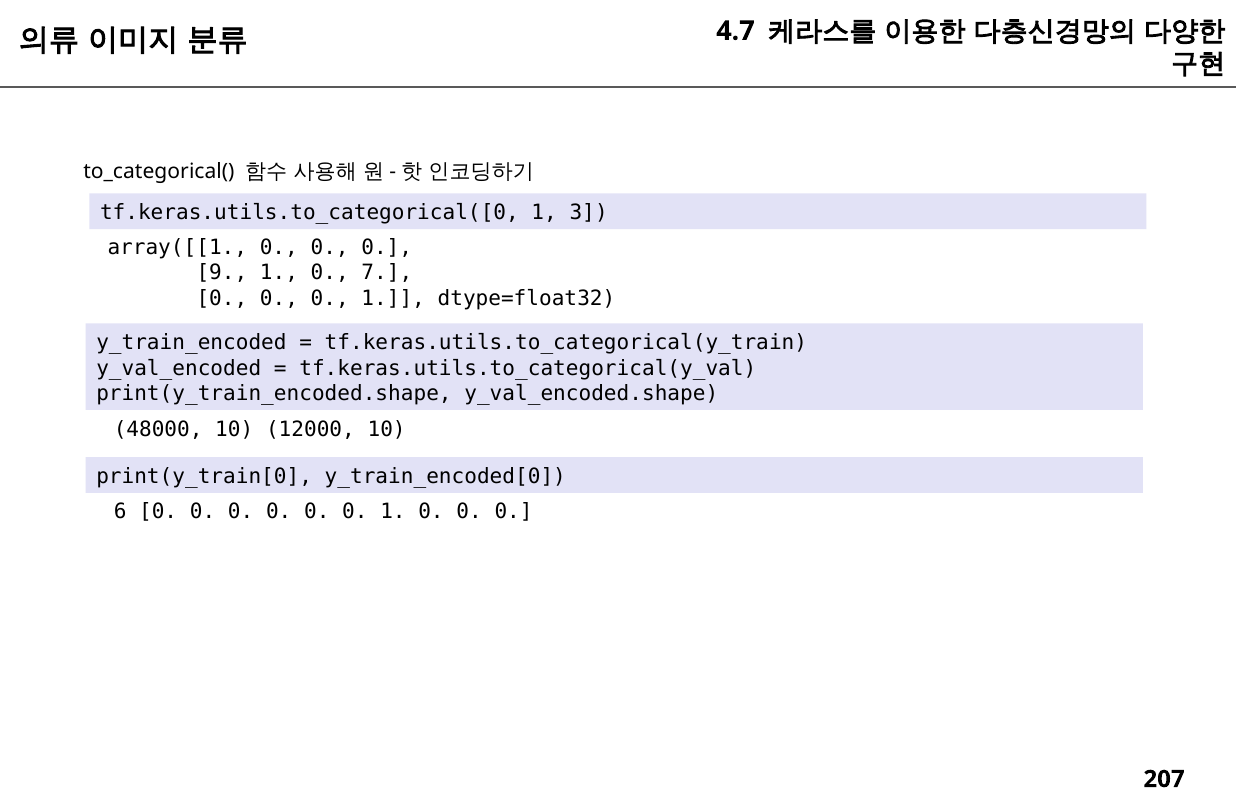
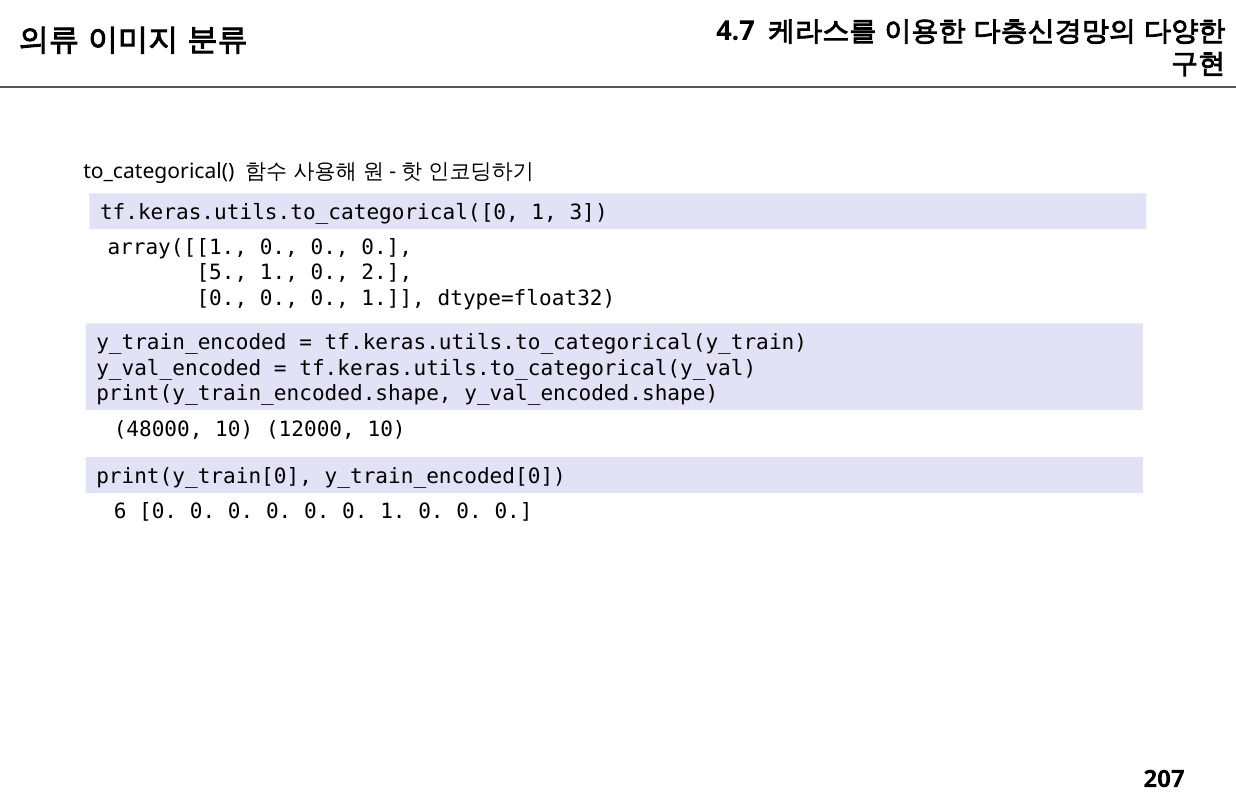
9: 9 -> 5
7: 7 -> 2
